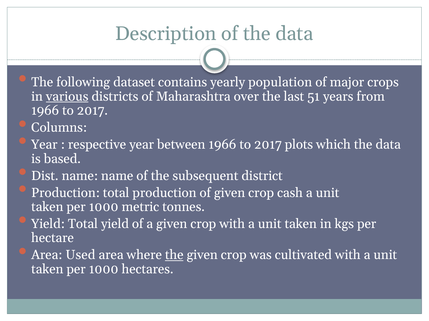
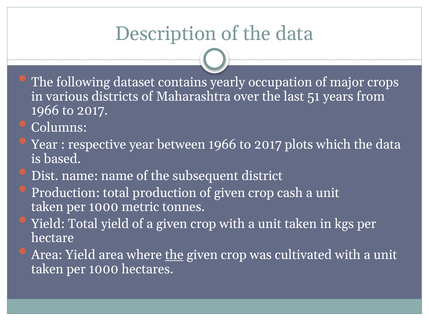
population: population -> occupation
various underline: present -> none
Area Used: Used -> Yield
